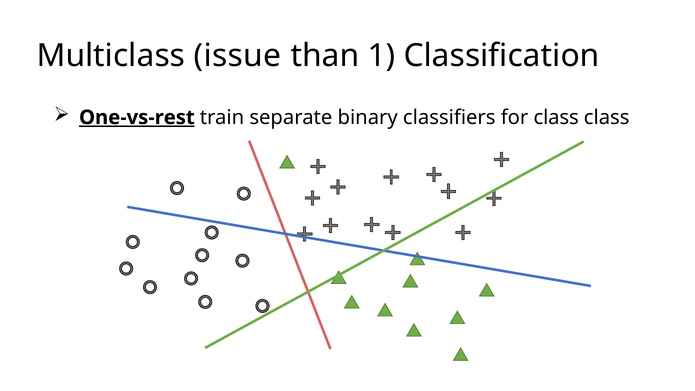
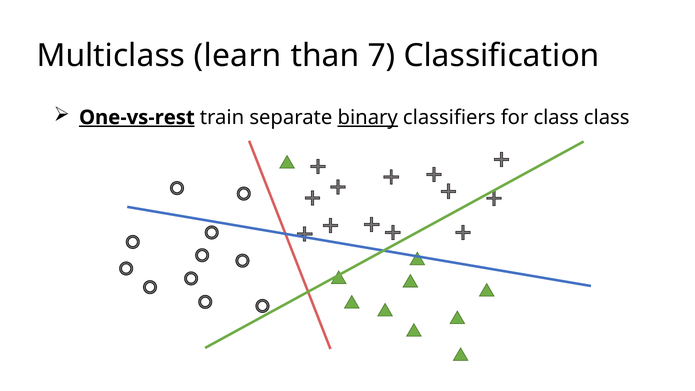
issue: issue -> learn
1: 1 -> 7
binary underline: none -> present
